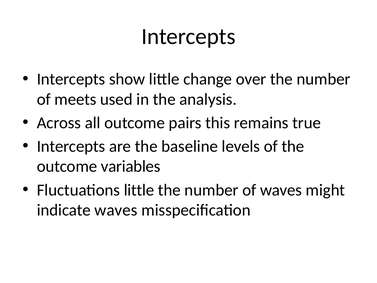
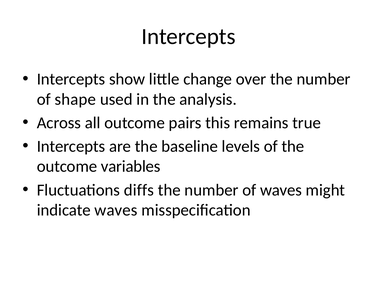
meets: meets -> shape
Fluctuations little: little -> diffs
